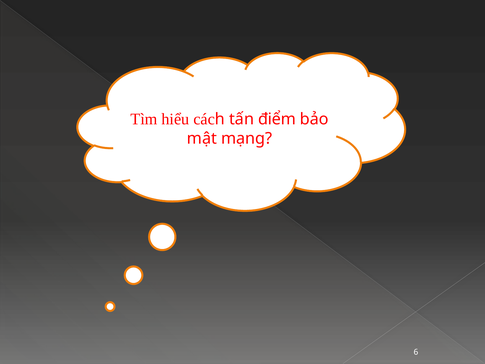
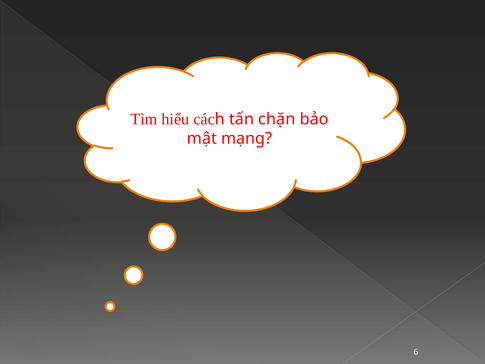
điểm: điểm -> chặn
